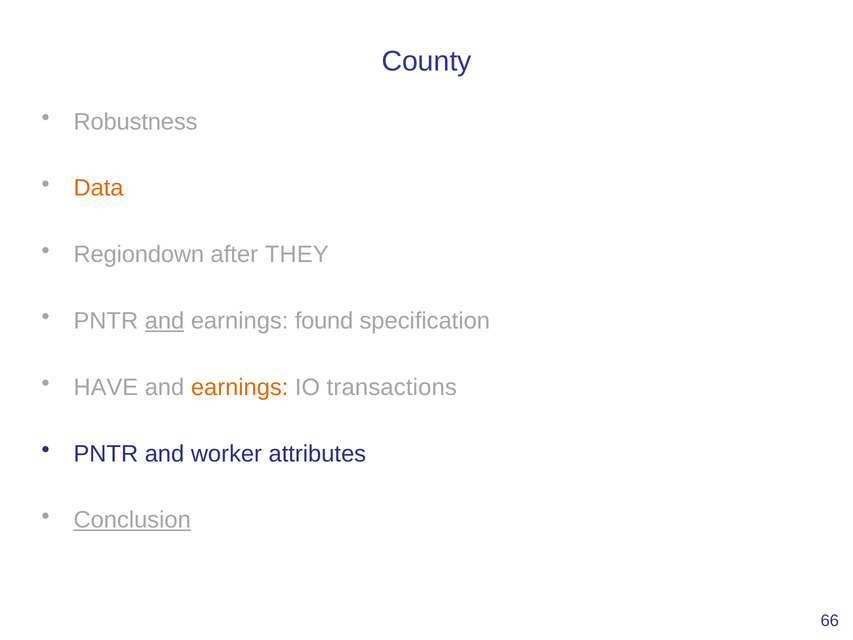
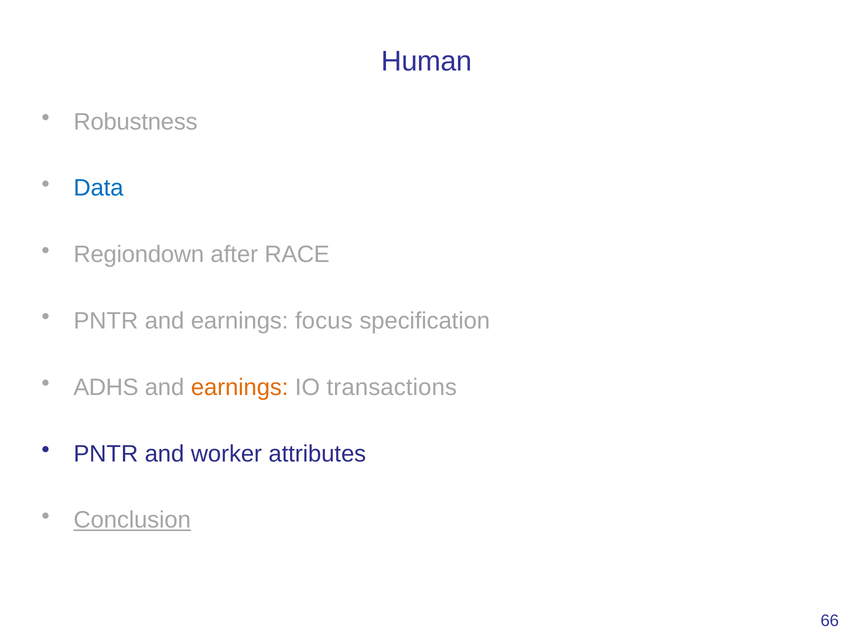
County: County -> Human
Data colour: orange -> blue
THEY: THEY -> RACE
and at (165, 321) underline: present -> none
found: found -> focus
HAVE: HAVE -> ADHS
